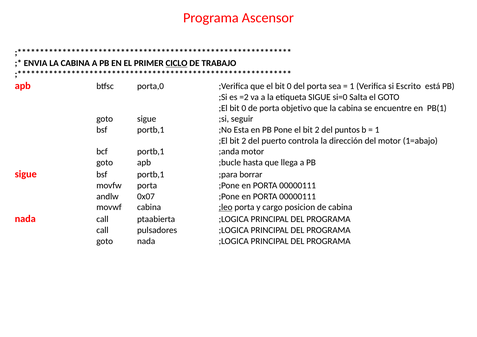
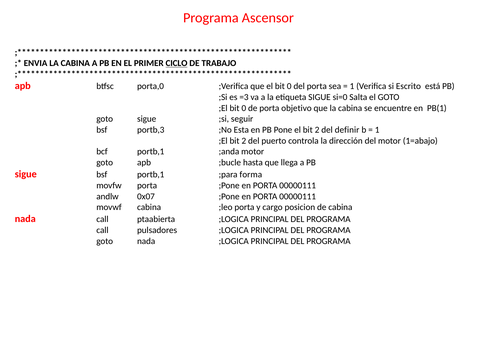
=2: =2 -> =3
portb,1 at (151, 130): portb,1 -> portb,3
puntos: puntos -> definir
borrar: borrar -> forma
;leo underline: present -> none
